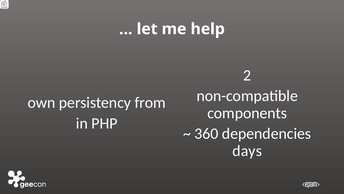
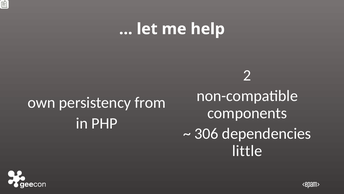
360: 360 -> 306
days: days -> little
